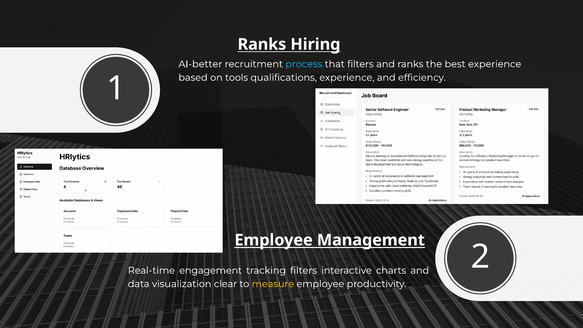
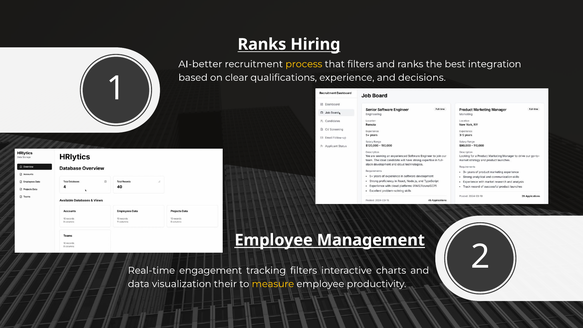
process colour: light blue -> yellow
best experience: experience -> integration
tools: tools -> clear
efficiency: efficiency -> decisions
clear: clear -> their
